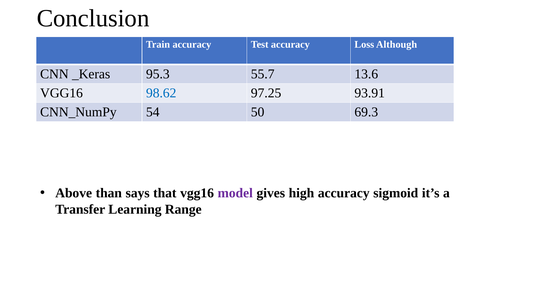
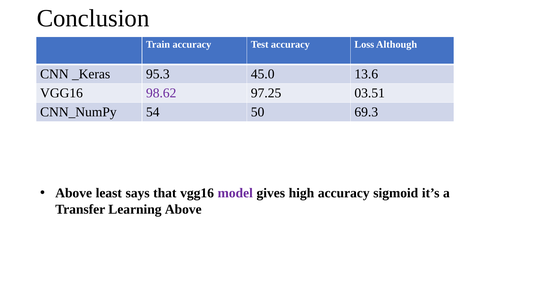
55.7: 55.7 -> 45.0
98.62 colour: blue -> purple
93.91: 93.91 -> 03.51
than: than -> least
Learning Range: Range -> Above
